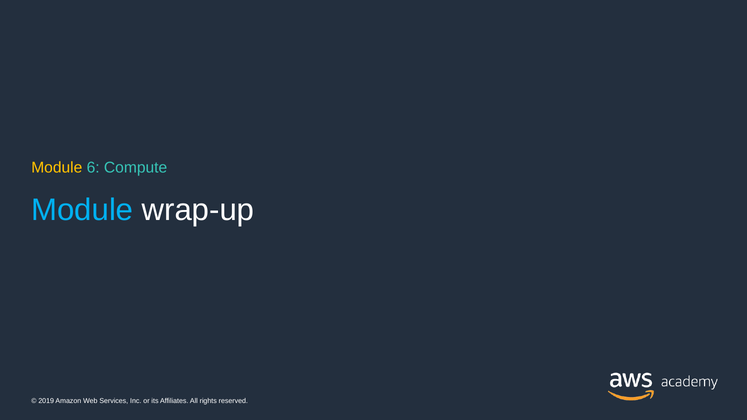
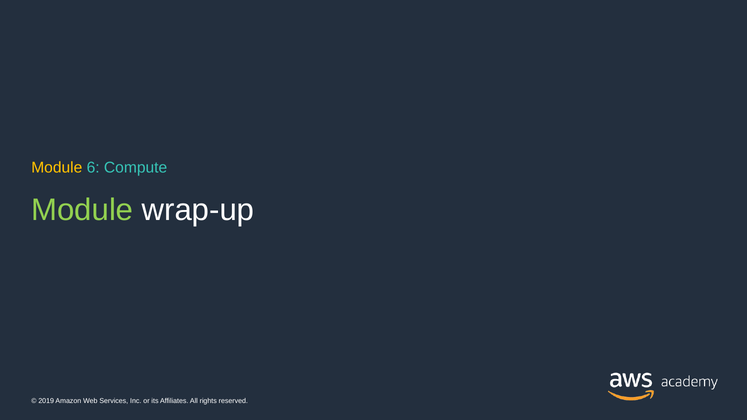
Module at (82, 210) colour: light blue -> light green
